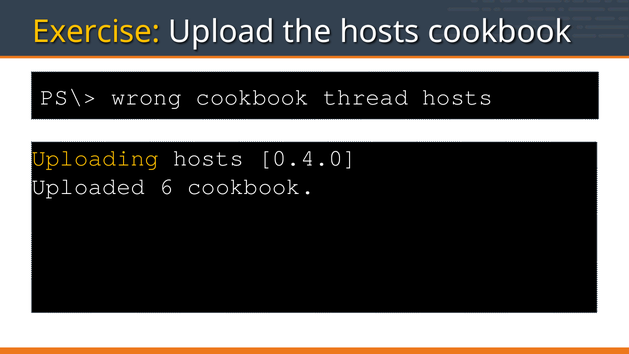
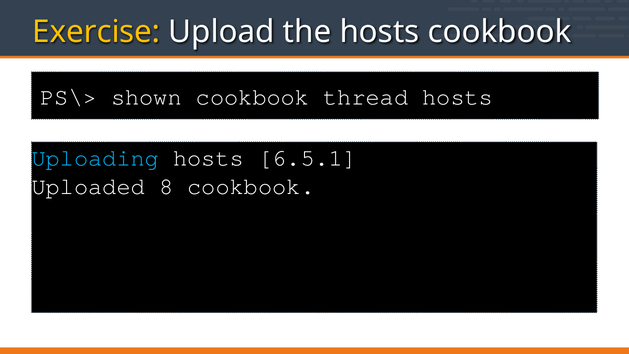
wrong: wrong -> shown
Uploading colour: yellow -> light blue
0.4.0: 0.4.0 -> 6.5.1
6: 6 -> 8
